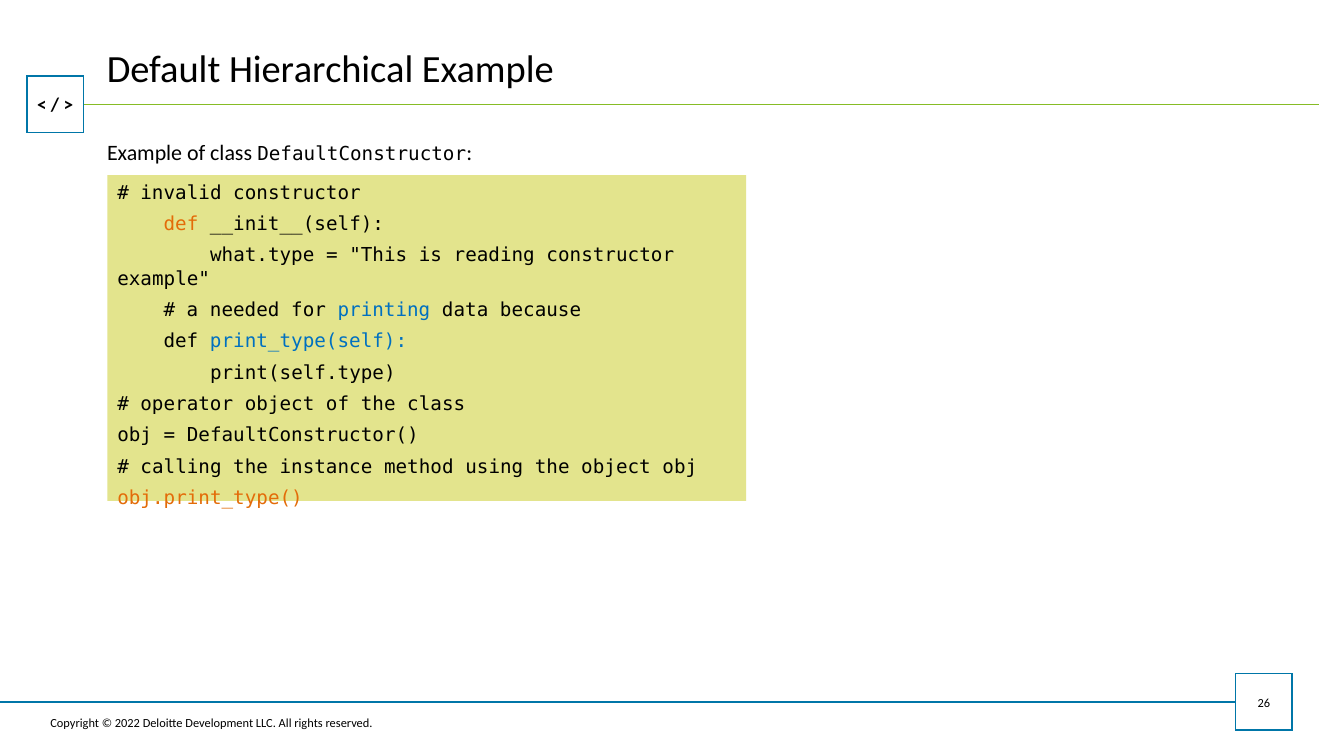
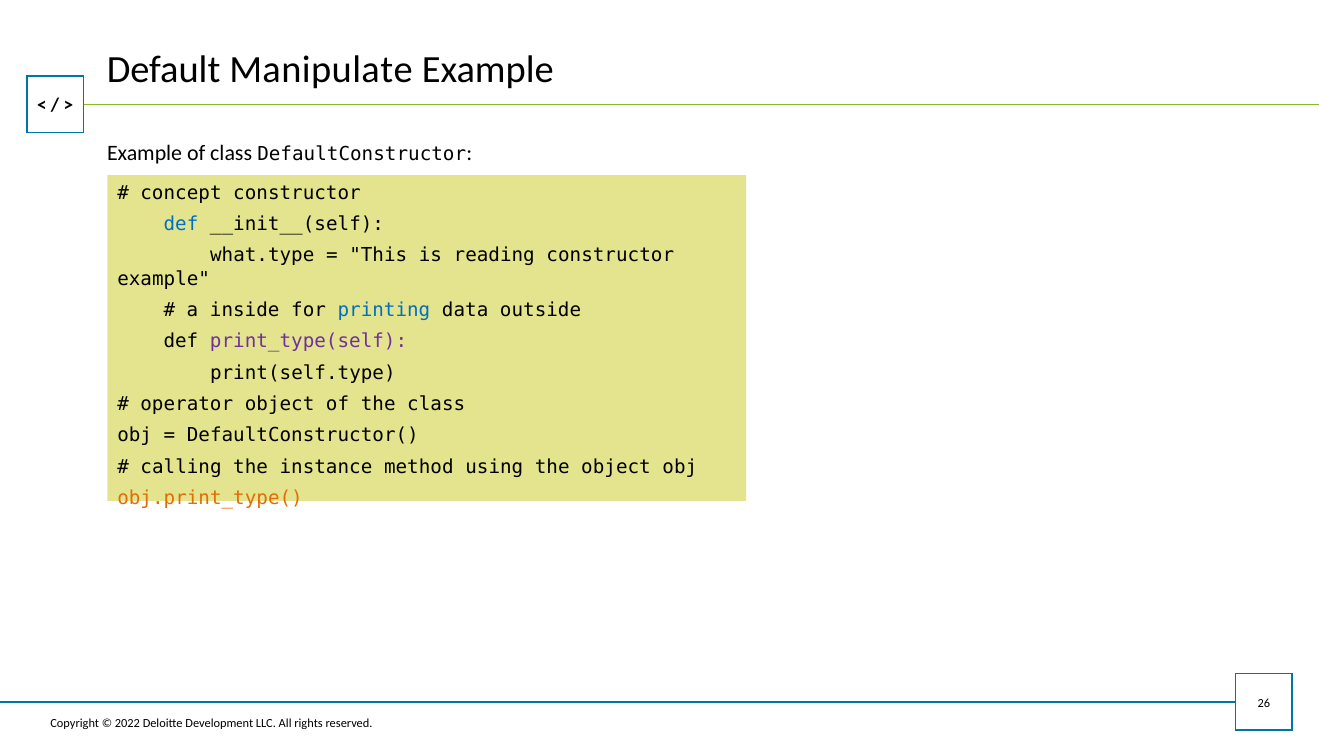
Hierarchical: Hierarchical -> Manipulate
invalid: invalid -> concept
def at (181, 224) colour: orange -> blue
needed: needed -> inside
because: because -> outside
print_type(self colour: blue -> purple
